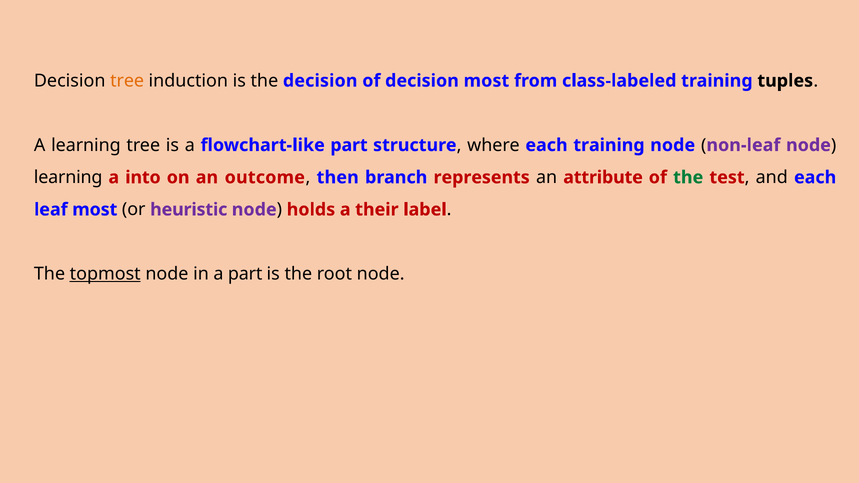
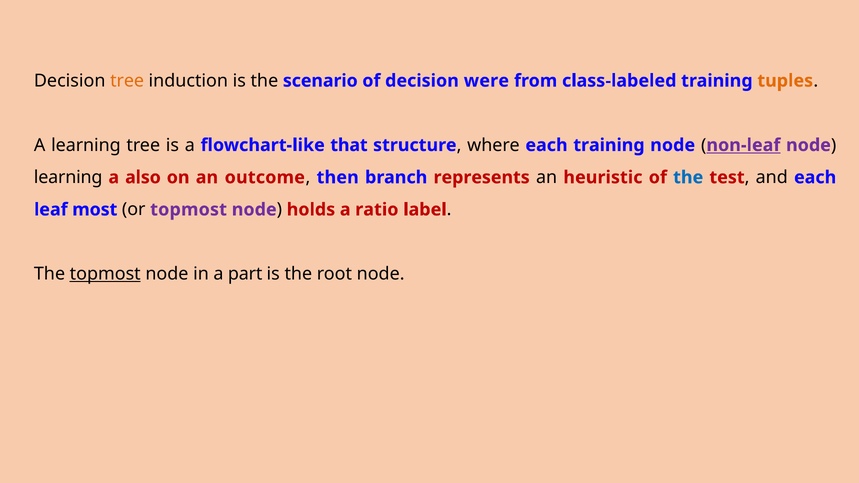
the decision: decision -> scenario
decision most: most -> were
tuples colour: black -> orange
flowchart-like part: part -> that
non-leaf underline: none -> present
into: into -> also
attribute: attribute -> heuristic
the at (688, 177) colour: green -> blue
or heuristic: heuristic -> topmost
their: their -> ratio
